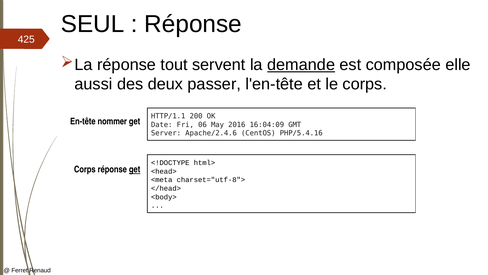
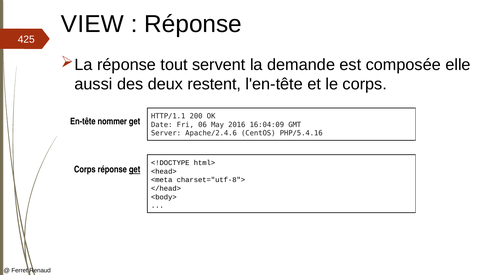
SEUL: SEUL -> VIEW
demande underline: present -> none
passer: passer -> restent
